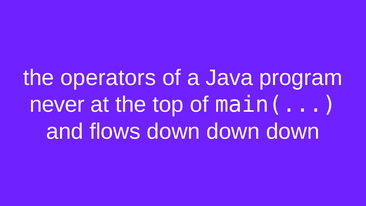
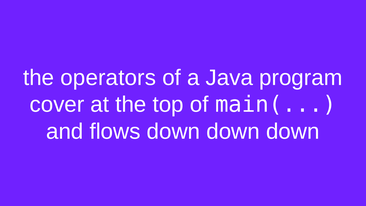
never: never -> cover
